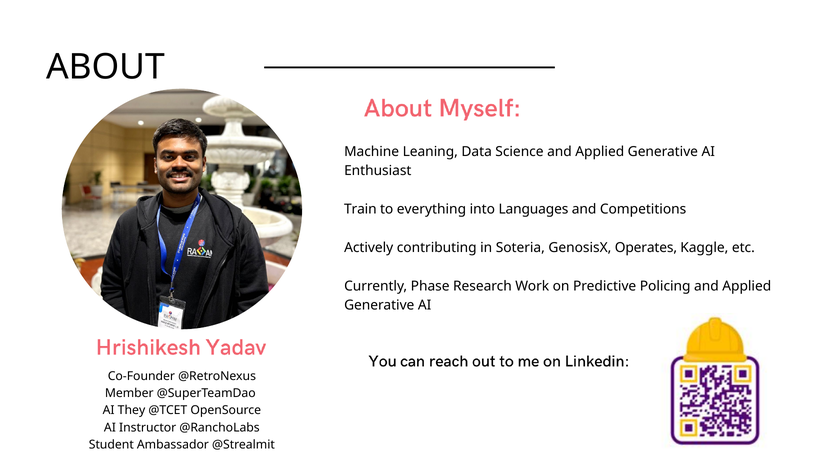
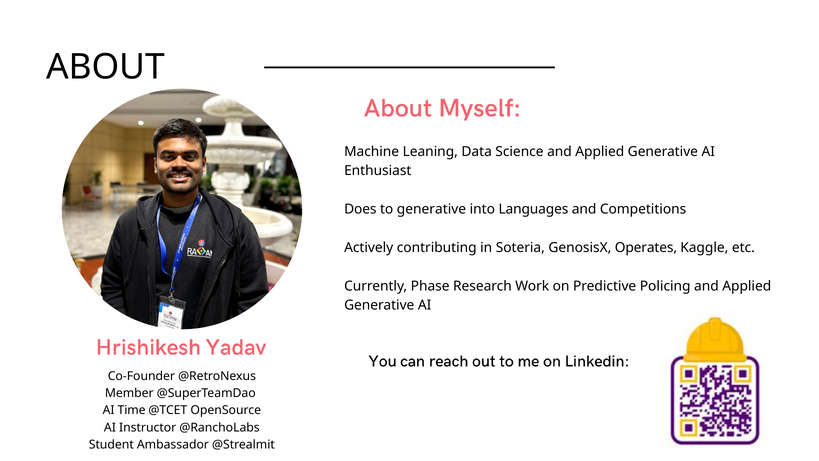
Train: Train -> Does
to everything: everything -> generative
They: They -> Time
